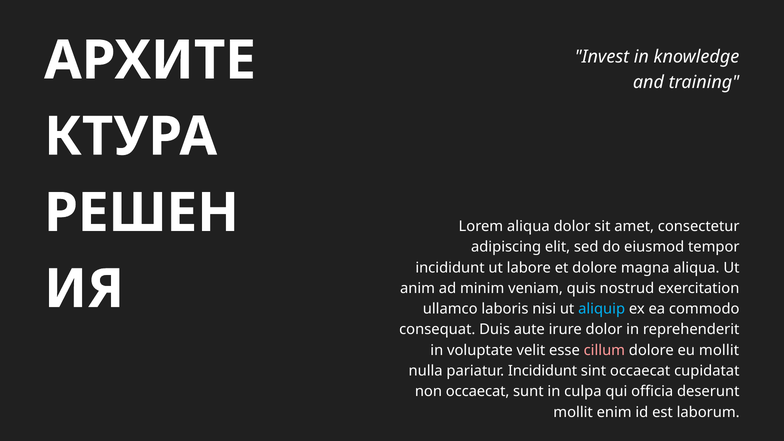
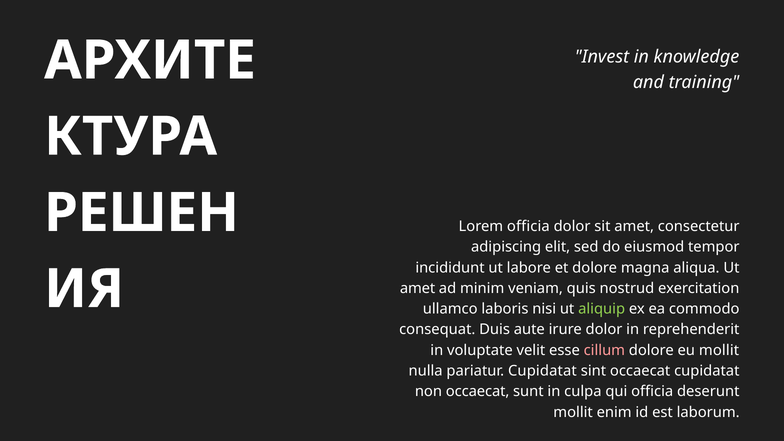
Lorem aliqua: aliqua -> officia
anim at (418, 288): anim -> amet
aliquip colour: light blue -> light green
pariatur Incididunt: Incididunt -> Cupidatat
